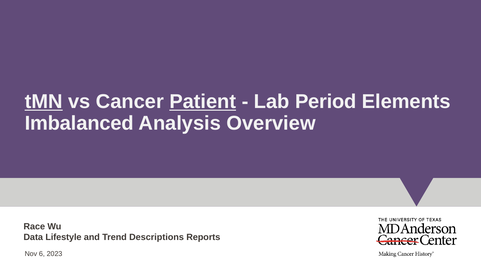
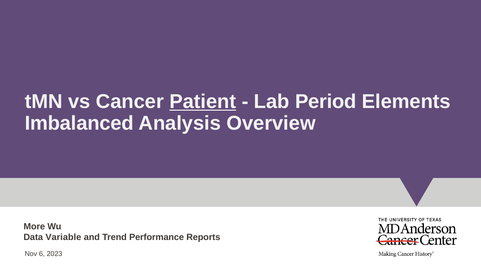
tMN underline: present -> none
Race: Race -> More
Lifestyle: Lifestyle -> Variable
Descriptions: Descriptions -> Performance
